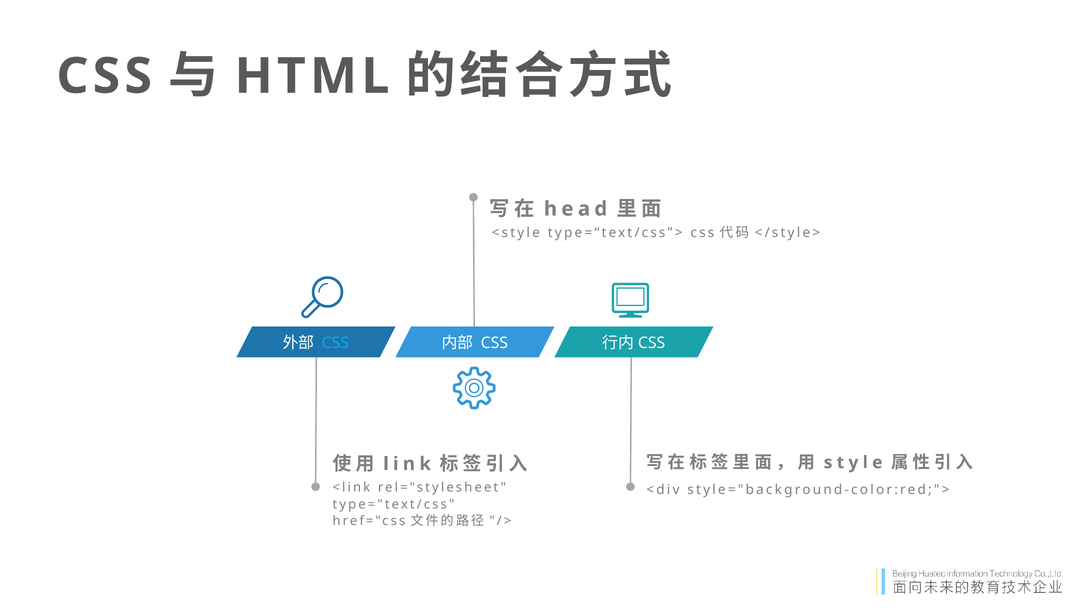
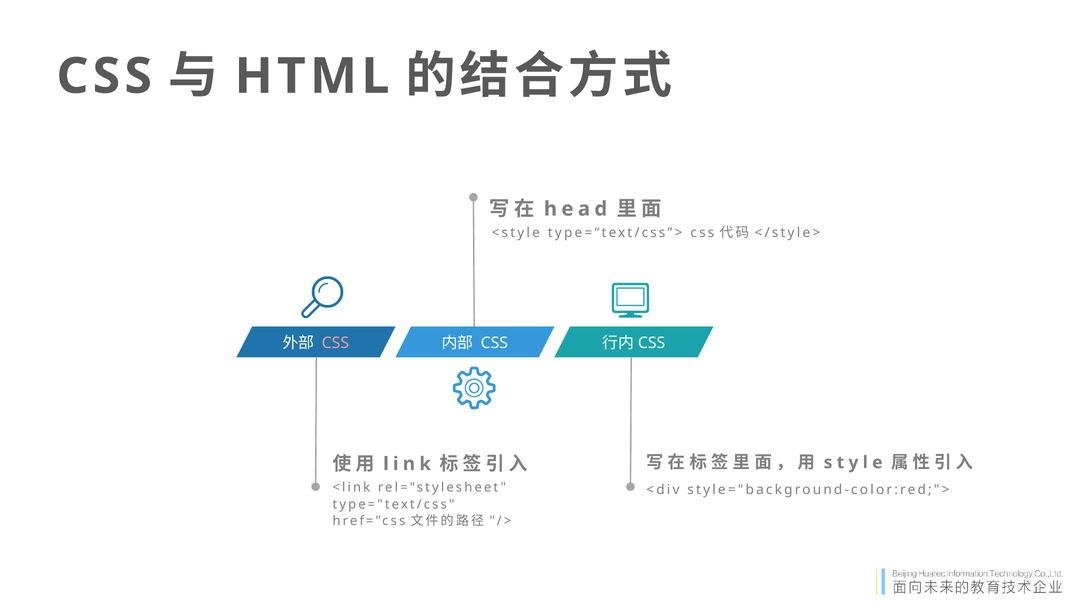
CSS at (335, 343) colour: light blue -> pink
